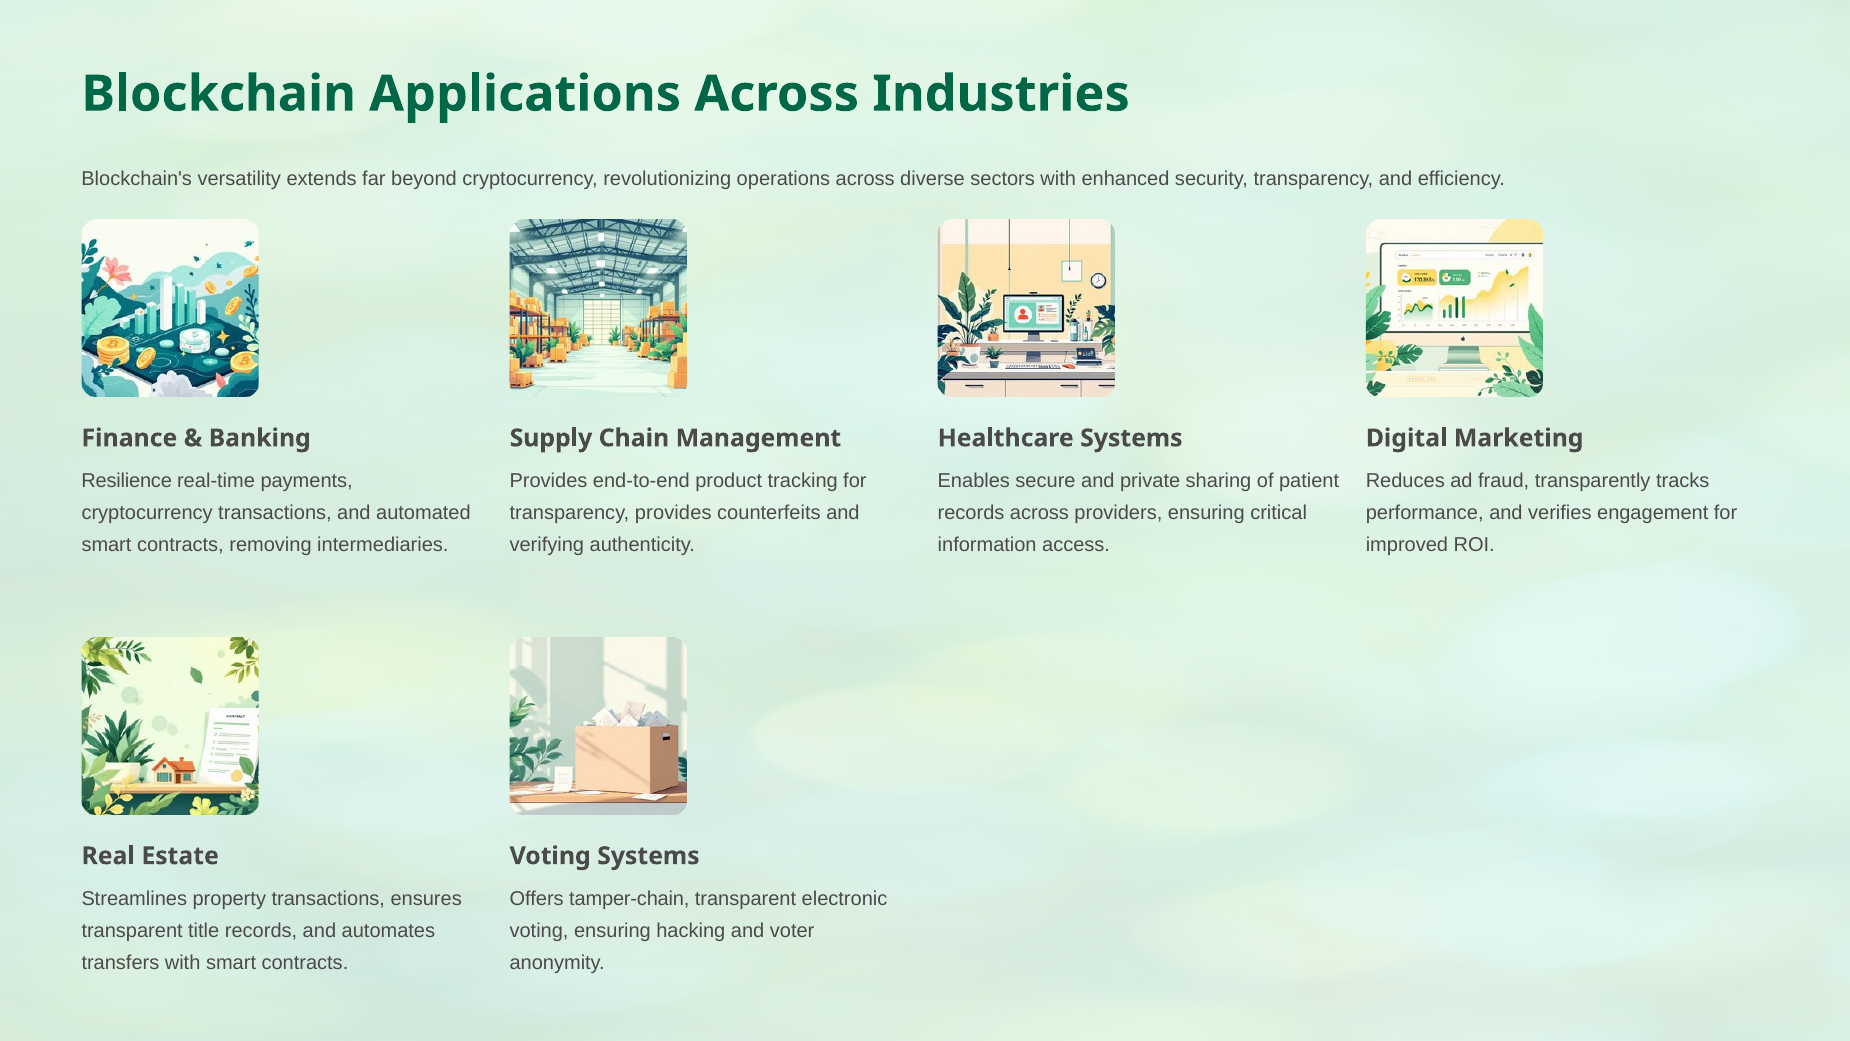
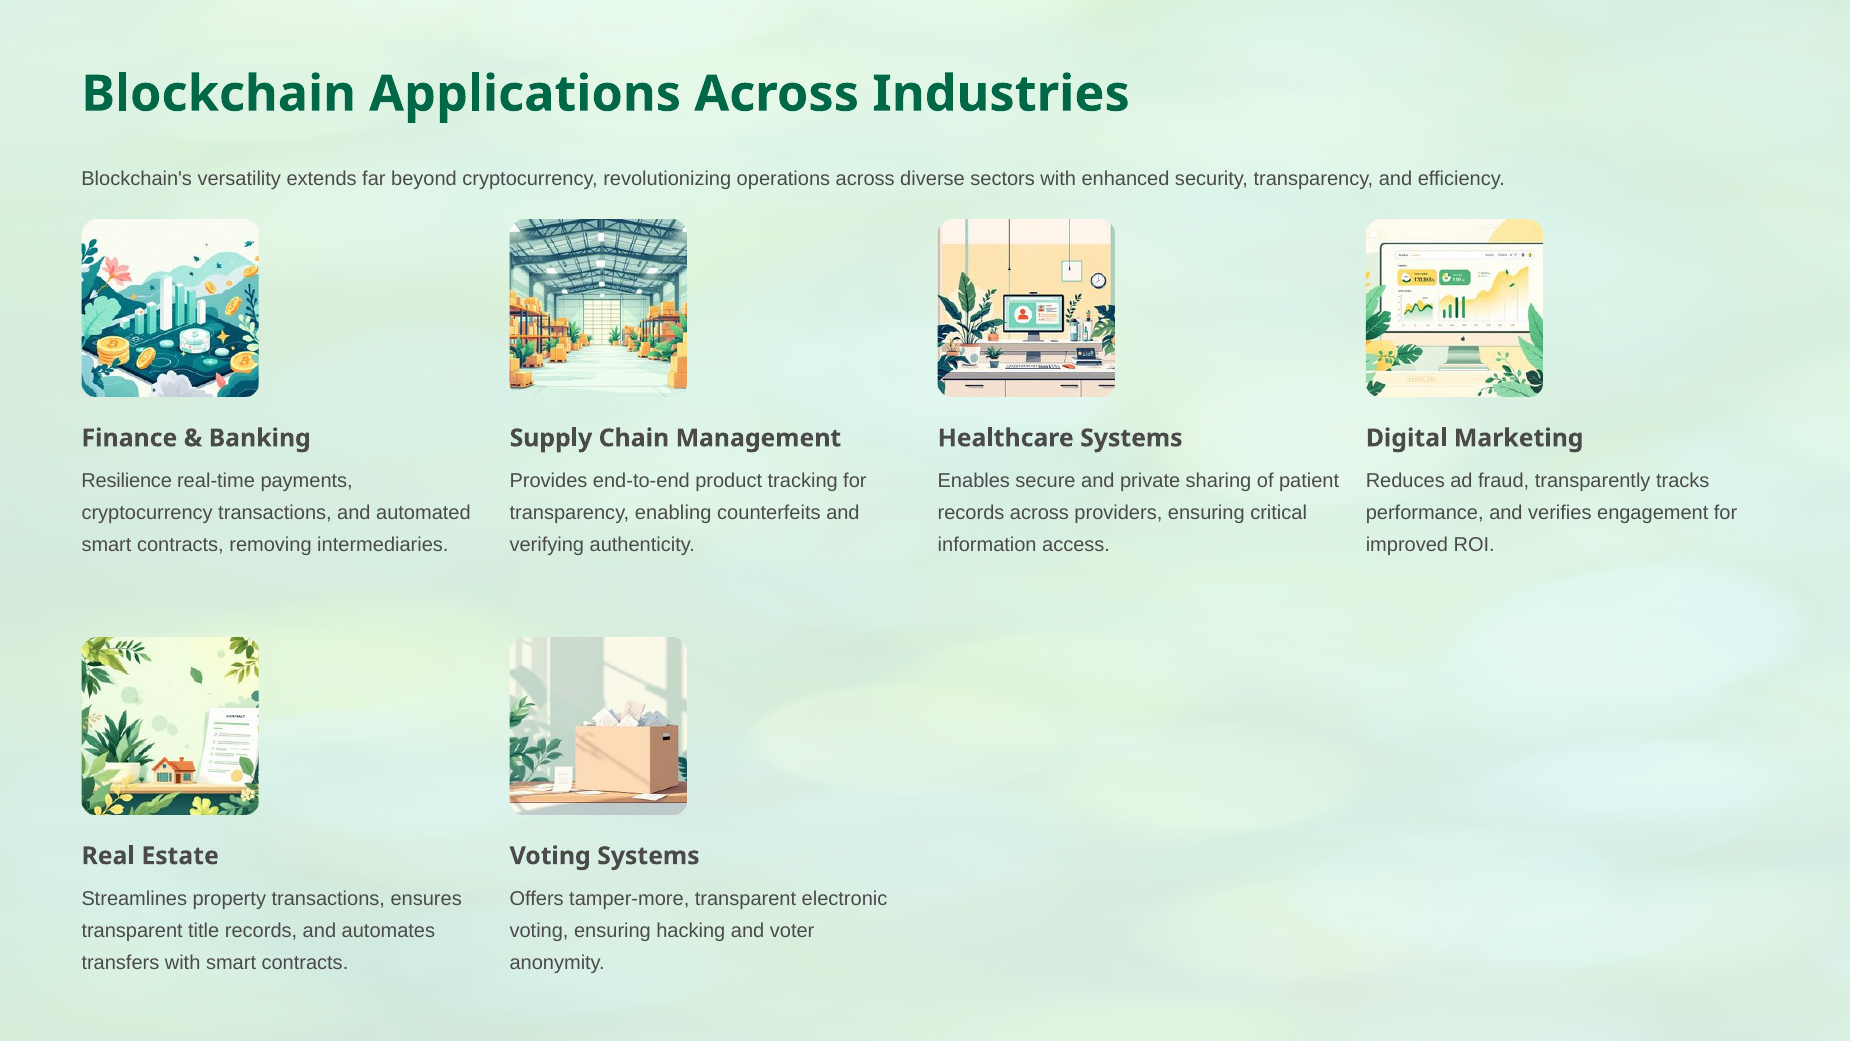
transparency provides: provides -> enabling
tamper-chain: tamper-chain -> tamper-more
